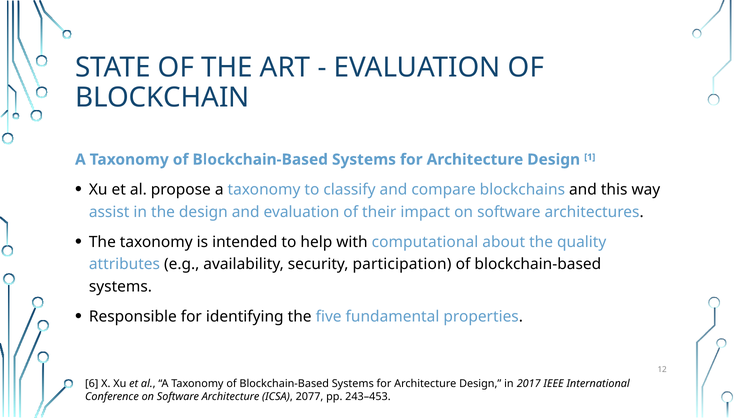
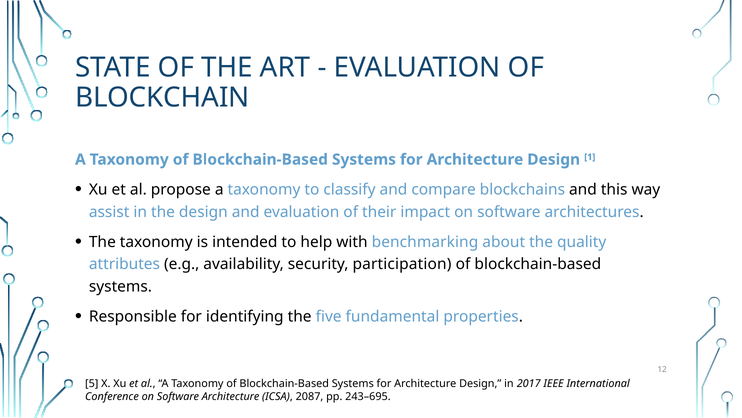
computational: computational -> benchmarking
6: 6 -> 5
2077: 2077 -> 2087
243–453: 243–453 -> 243–695
